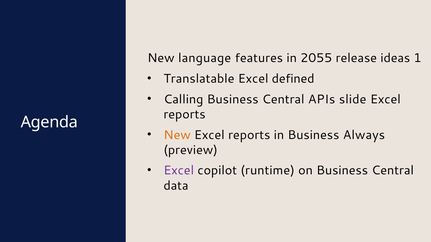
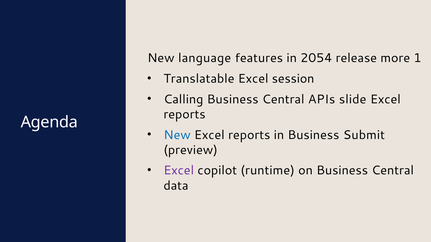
2055: 2055 -> 2054
ideas: ideas -> more
defined: defined -> session
New at (177, 135) colour: orange -> blue
Always: Always -> Submit
